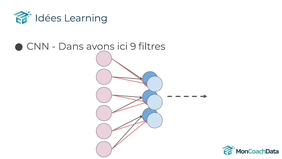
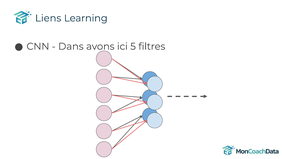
Idées: Idées -> Liens
9: 9 -> 5
